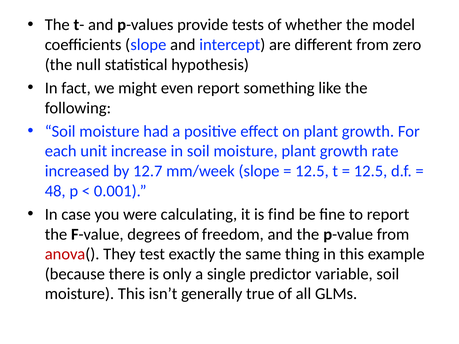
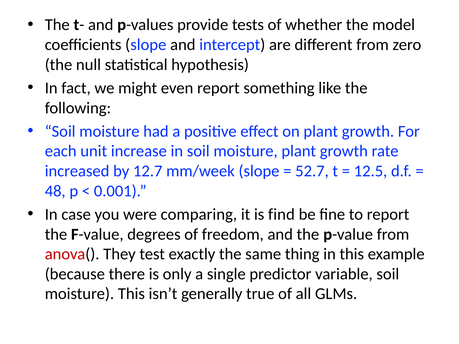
12.5 at (312, 171): 12.5 -> 52.7
calculating: calculating -> comparing
